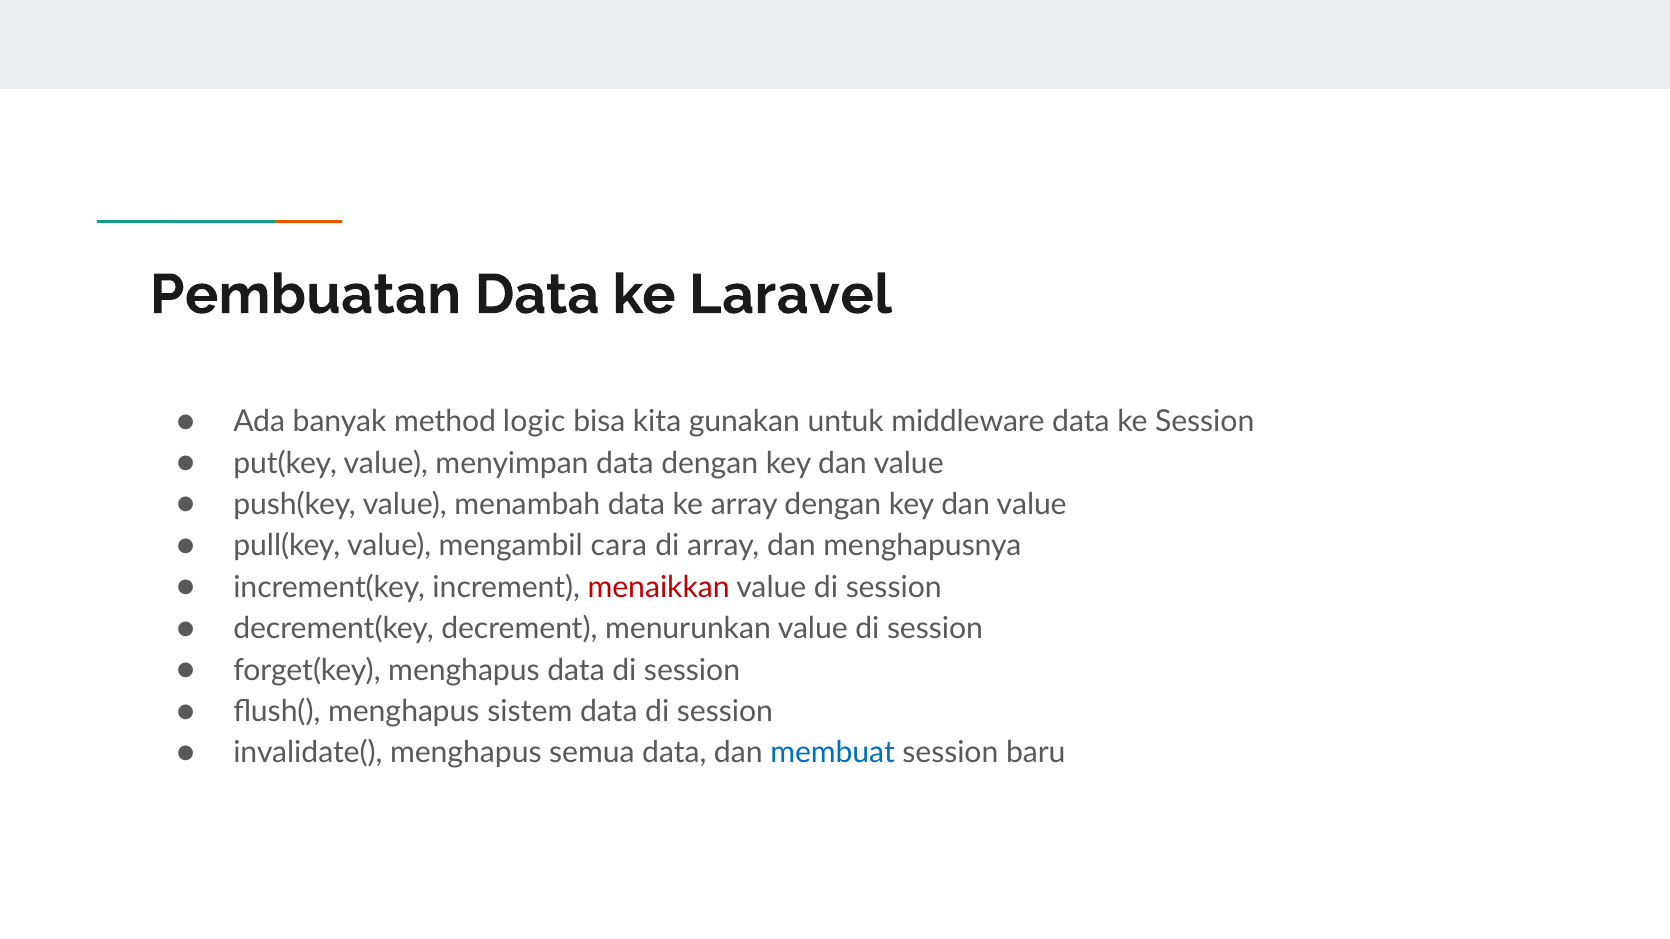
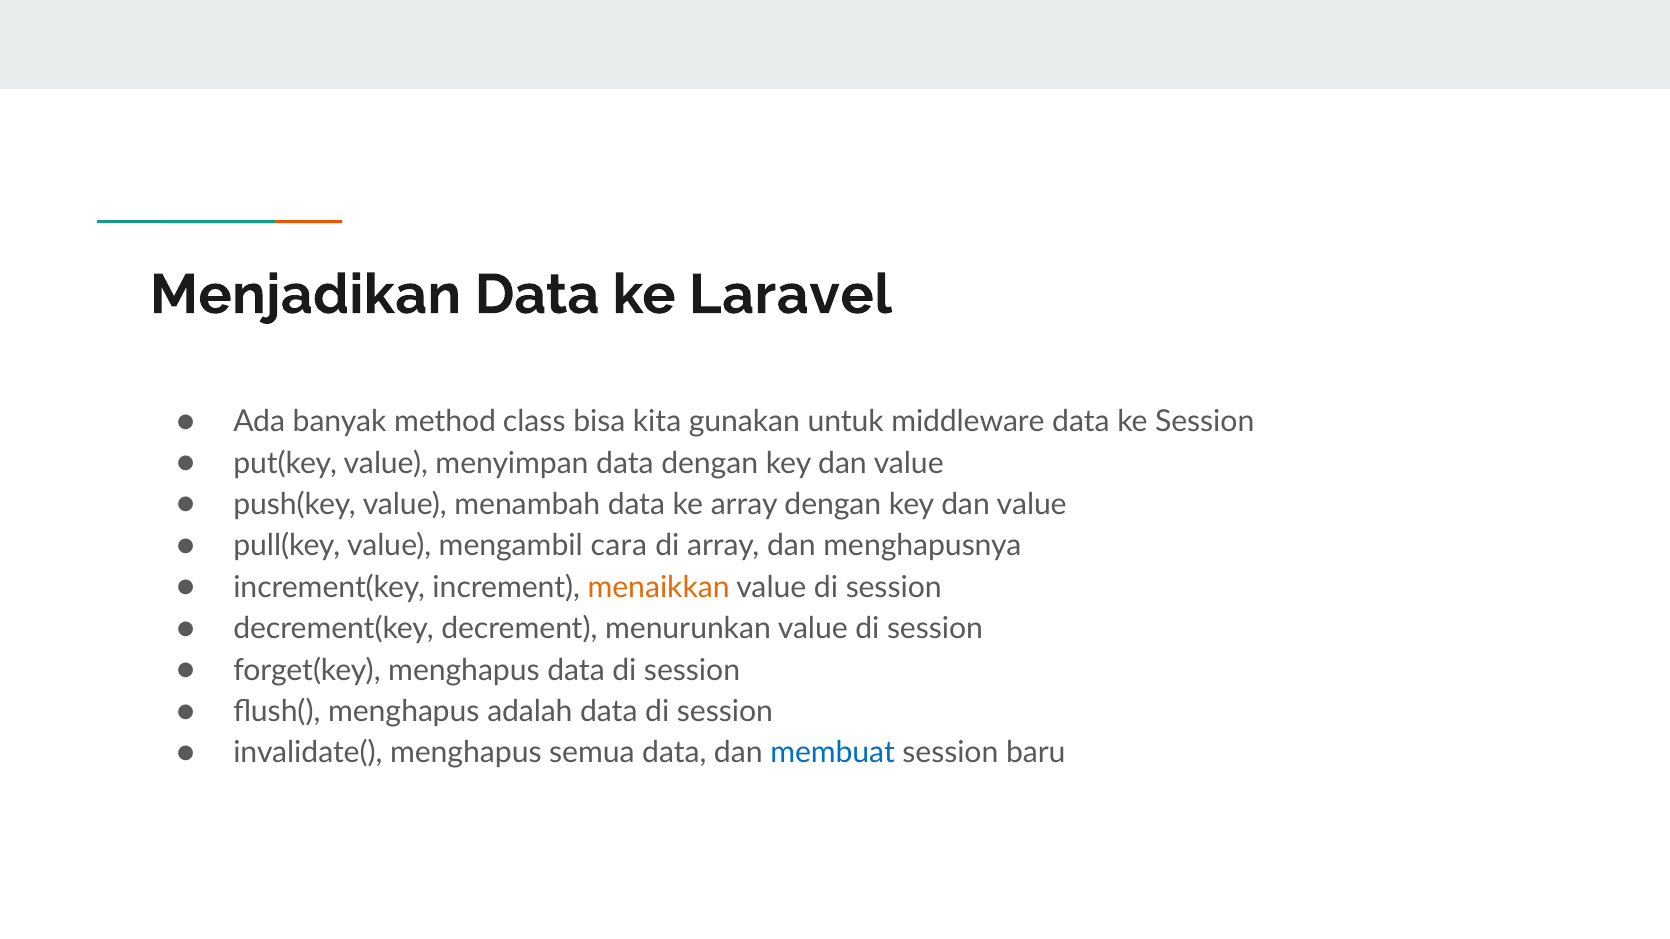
Pembuatan: Pembuatan -> Menjadikan
logic: logic -> class
menaikkan colour: red -> orange
sistem: sistem -> adalah
